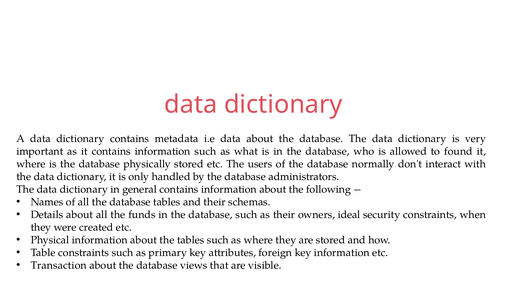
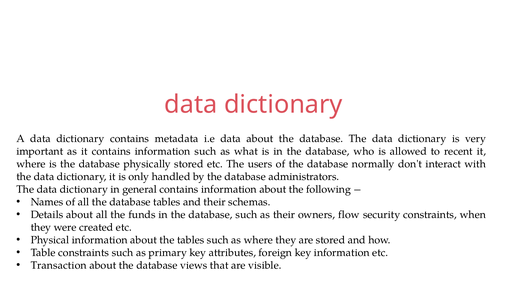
found: found -> recent
ideal: ideal -> flow
